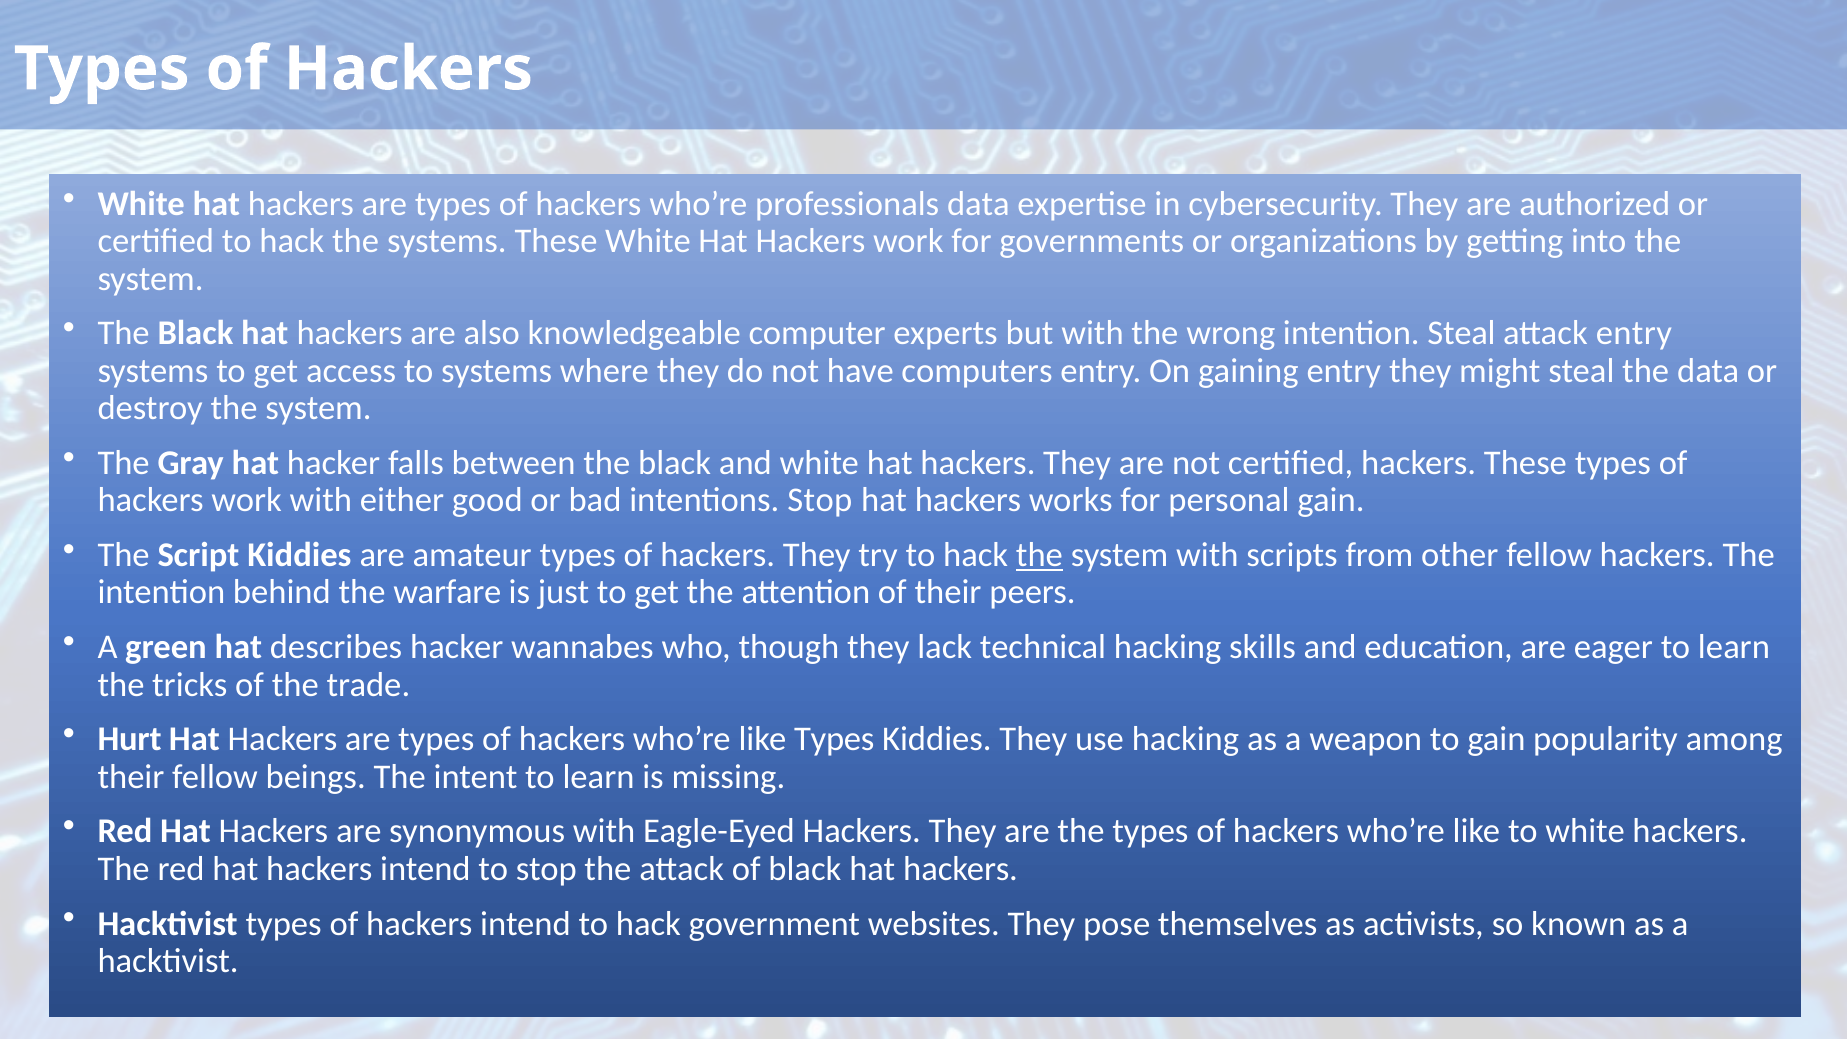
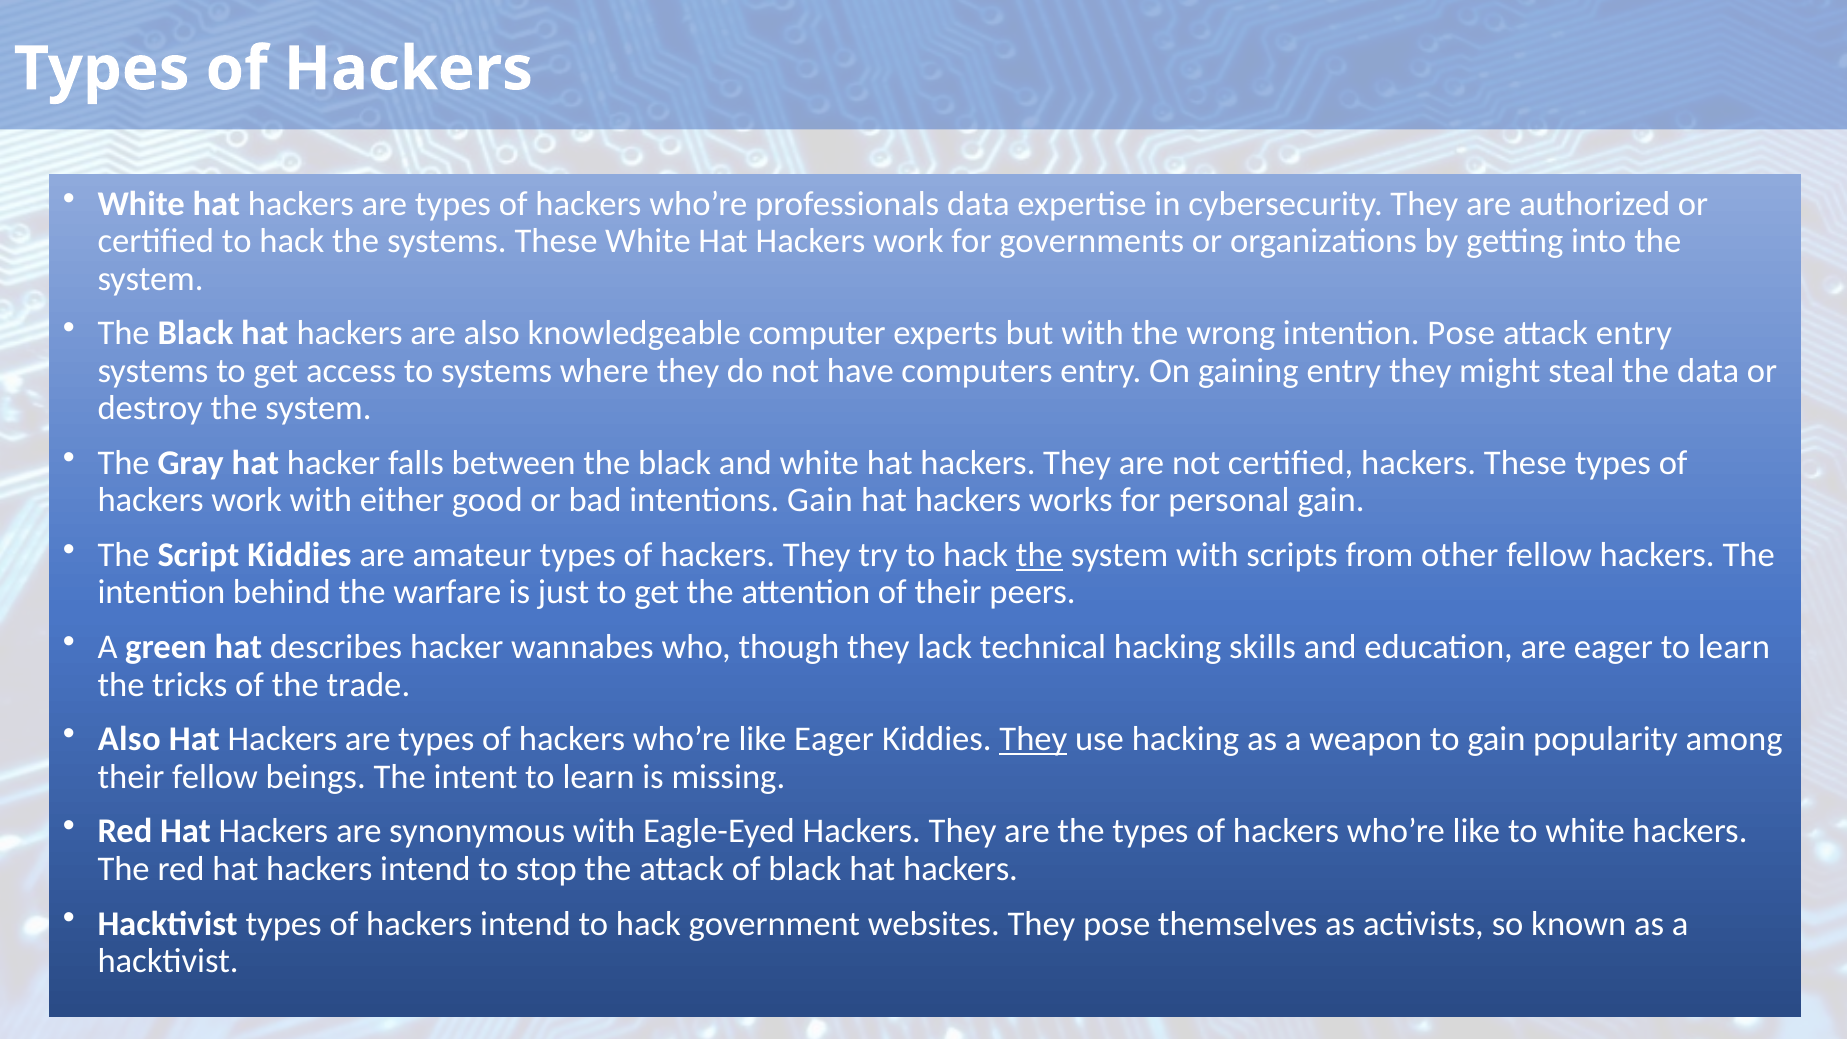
intention Steal: Steal -> Pose
intentions Stop: Stop -> Gain
Hurt at (130, 739): Hurt -> Also
like Types: Types -> Eager
They at (1033, 739) underline: none -> present
